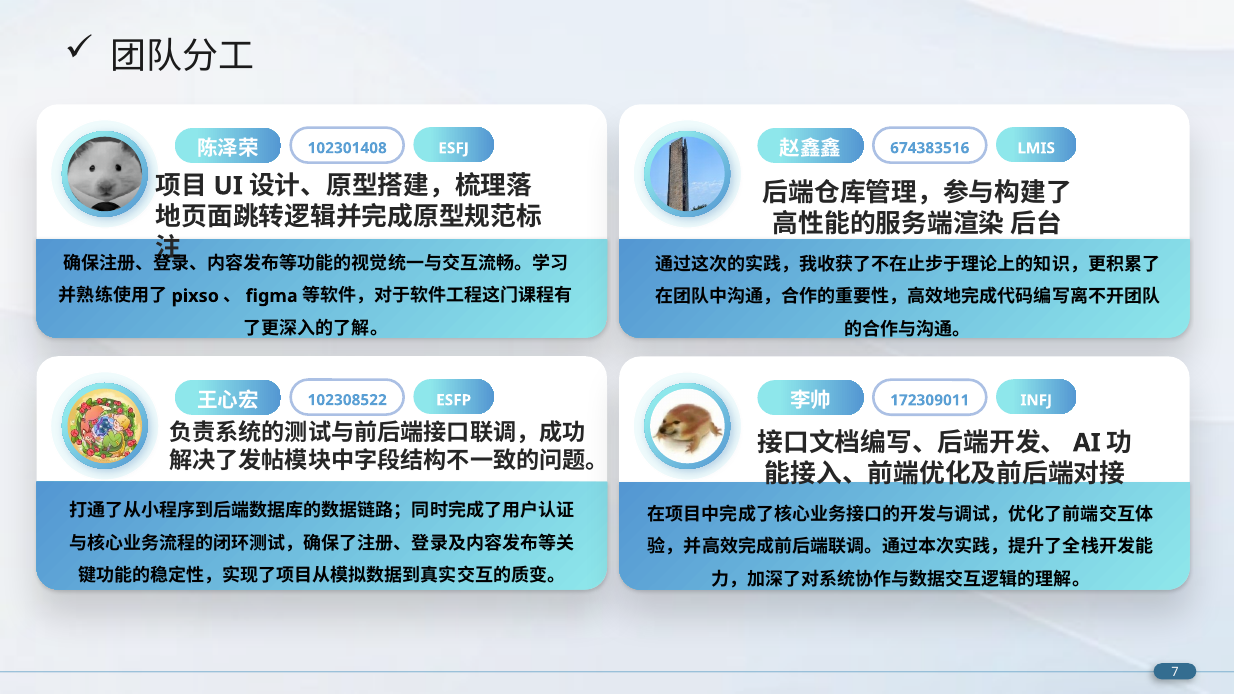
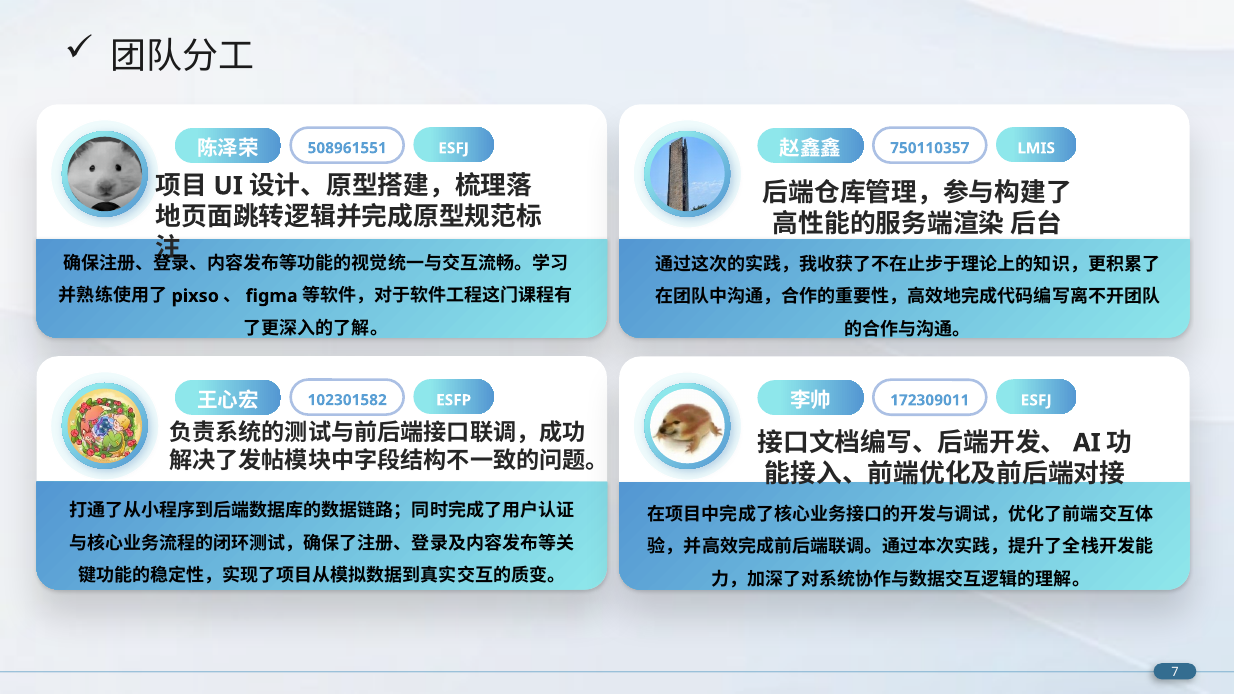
102301408: 102301408 -> 508961551
674383516: 674383516 -> 750110357
102308522: 102308522 -> 102301582
172309011 INFJ: INFJ -> ESFJ
